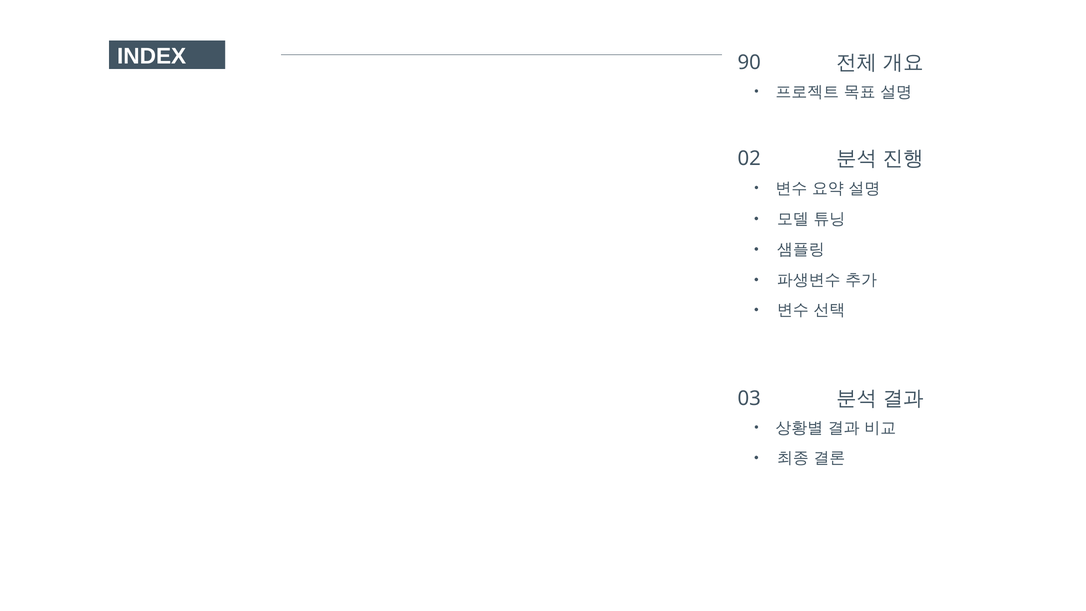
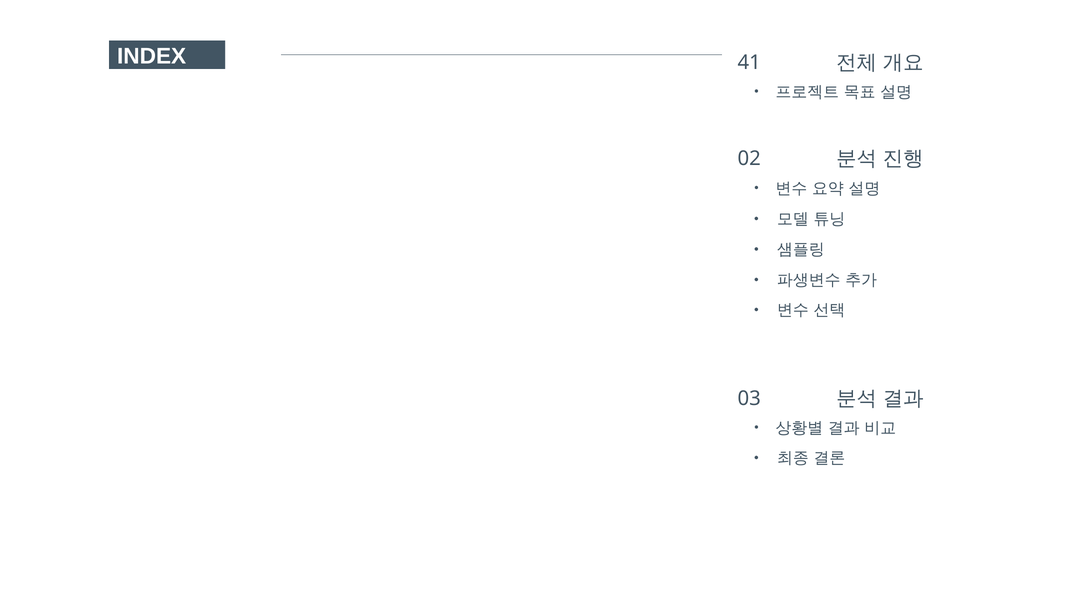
90: 90 -> 41
